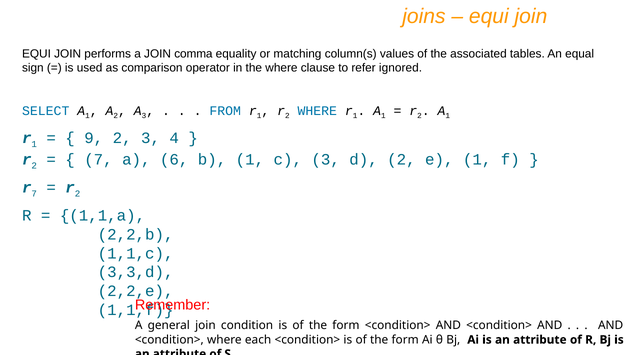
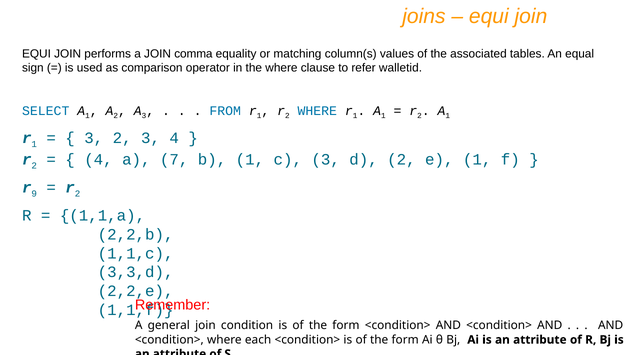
ignored: ignored -> walletid
9 at (94, 138): 9 -> 3
7 at (98, 160): 7 -> 4
6: 6 -> 7
r 7: 7 -> 9
